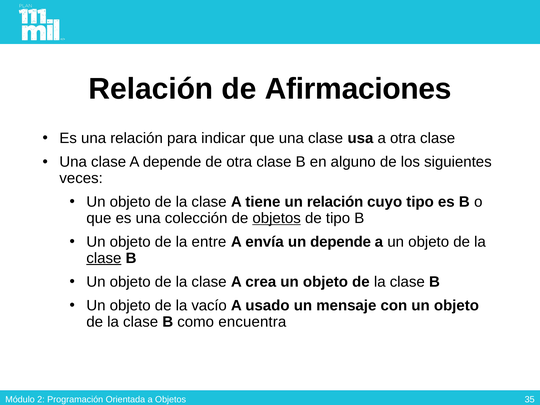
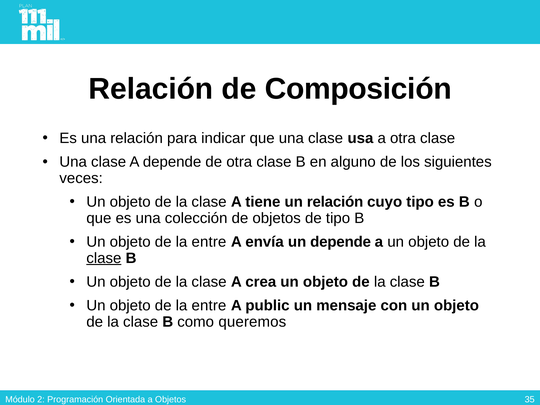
Afirmaciones: Afirmaciones -> Composición
objetos at (277, 218) underline: present -> none
vacío at (209, 306): vacío -> entre
usado: usado -> public
encuentra: encuentra -> queremos
